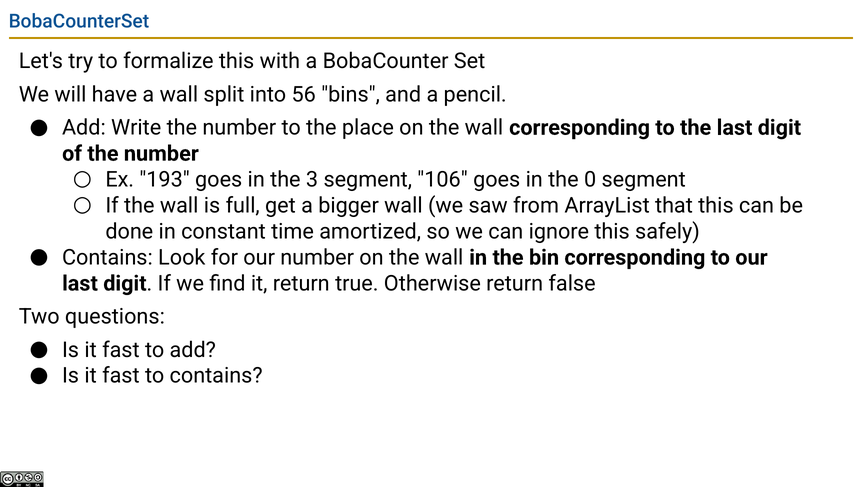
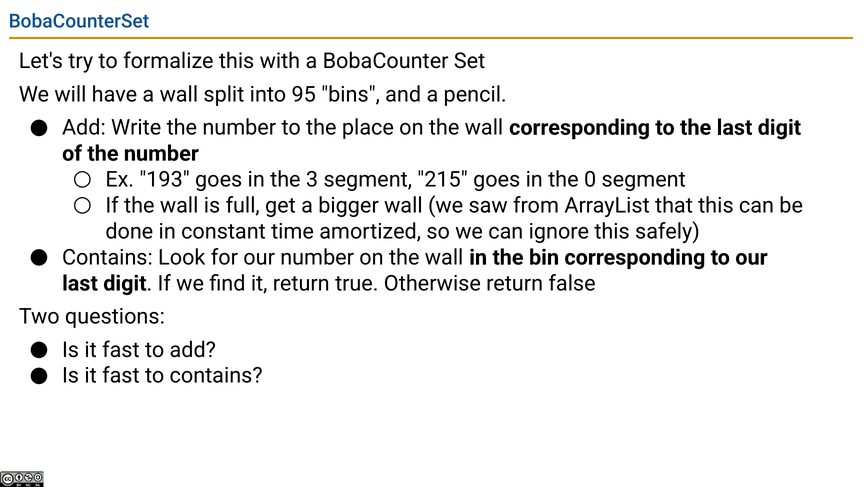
56: 56 -> 95
106: 106 -> 215
